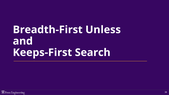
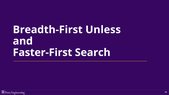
Keeps-First: Keeps-First -> Faster-First
